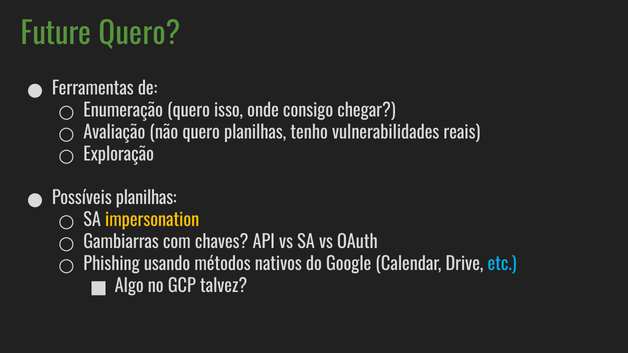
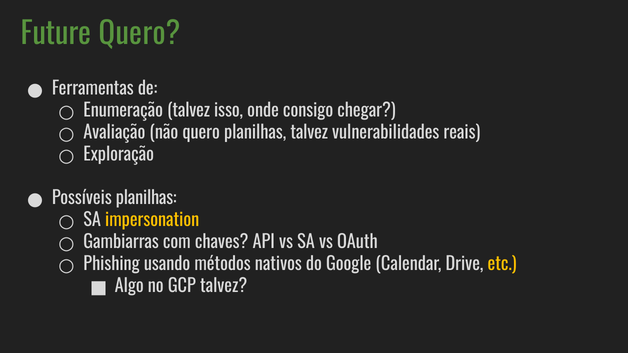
Enumeração quero: quero -> talvez
planilhas tenho: tenho -> talvez
etc colour: light blue -> yellow
